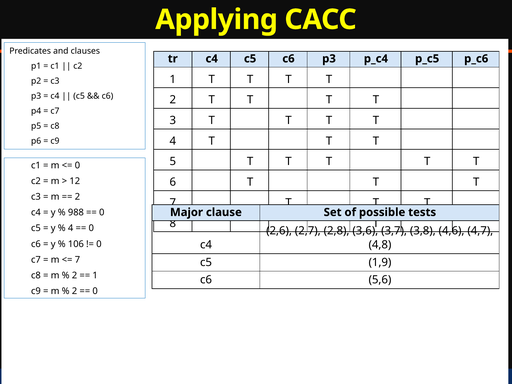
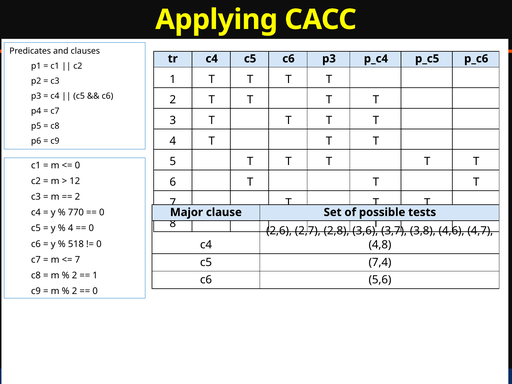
988: 988 -> 770
106: 106 -> 518
1,9: 1,9 -> 7,4
